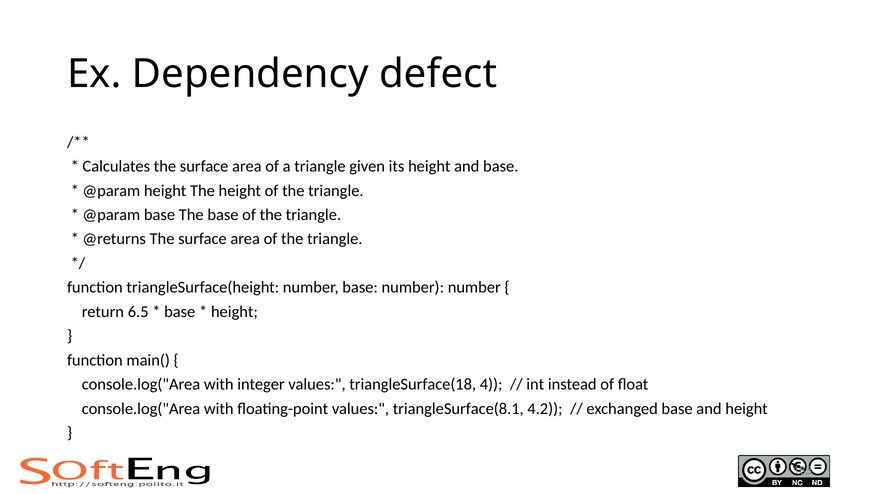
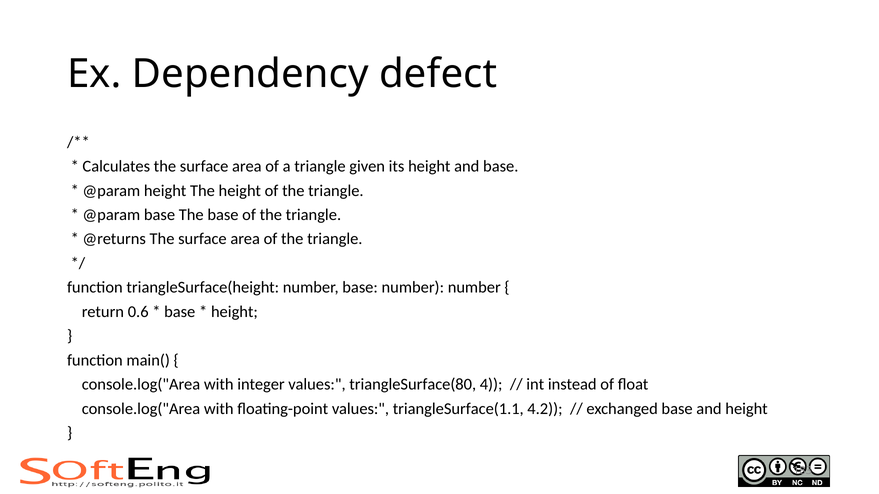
6.5: 6.5 -> 0.6
triangleSurface(18: triangleSurface(18 -> triangleSurface(80
triangleSurface(8.1: triangleSurface(8.1 -> triangleSurface(1.1
